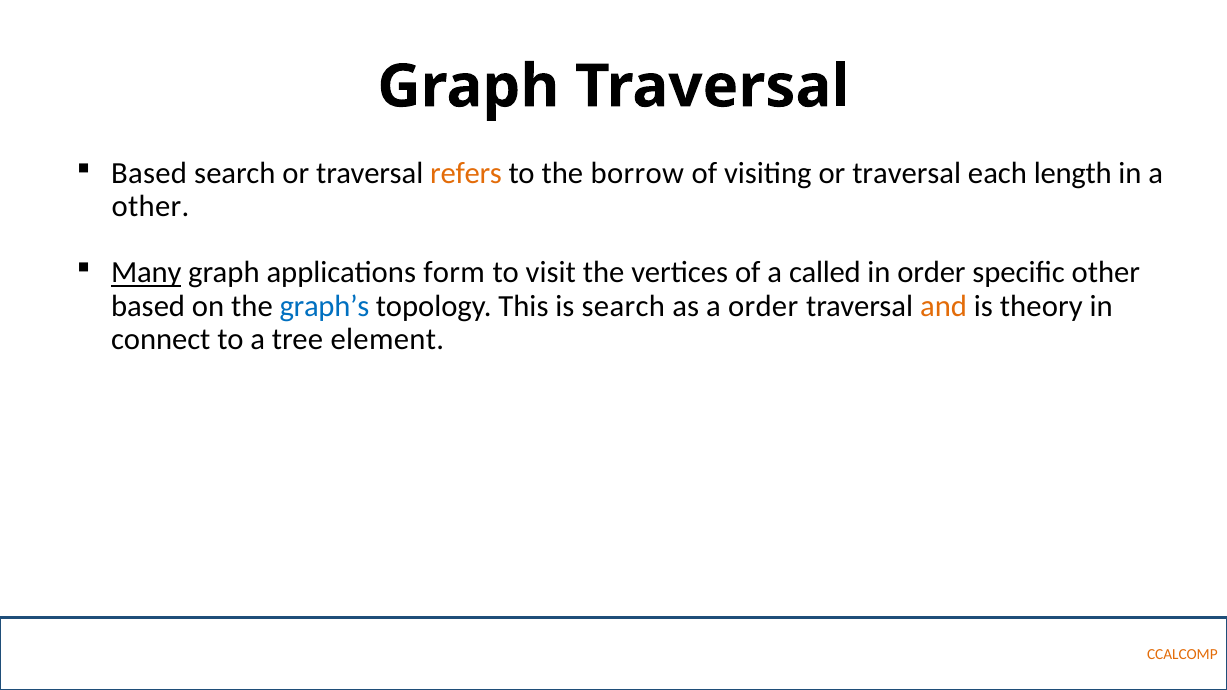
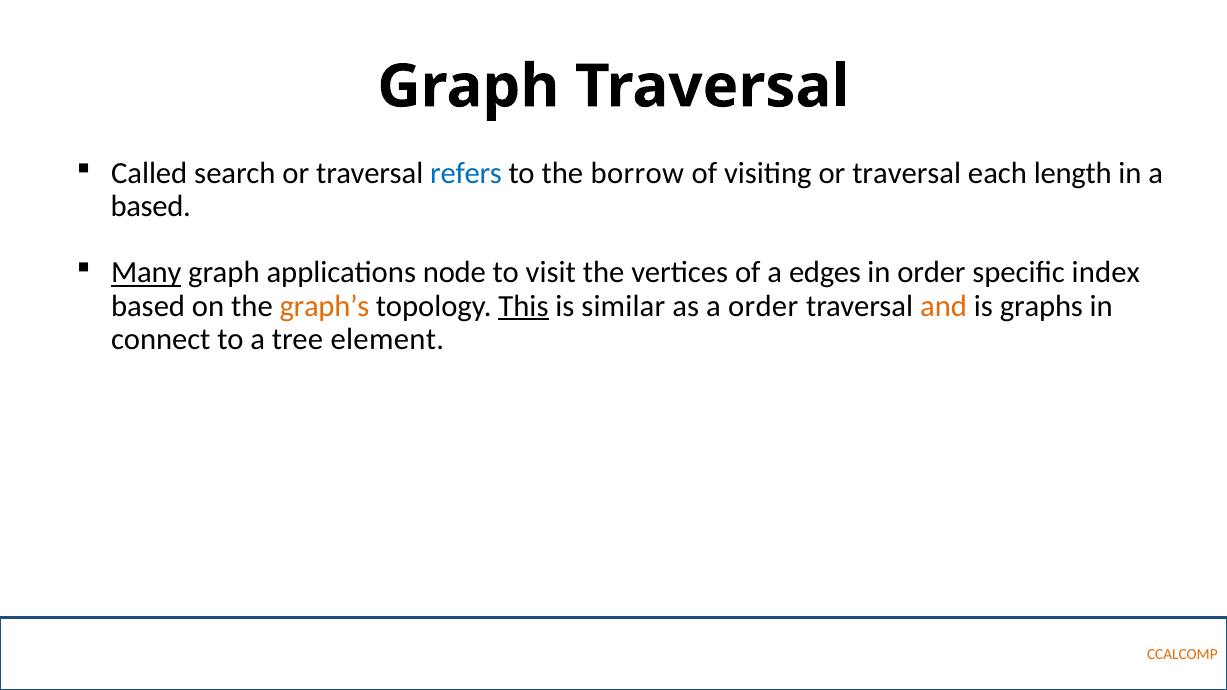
Based at (149, 174): Based -> Called
refers colour: orange -> blue
other at (150, 207): other -> based
form: form -> node
called: called -> edges
specific other: other -> index
graph’s colour: blue -> orange
This underline: none -> present
is search: search -> similar
theory: theory -> graphs
